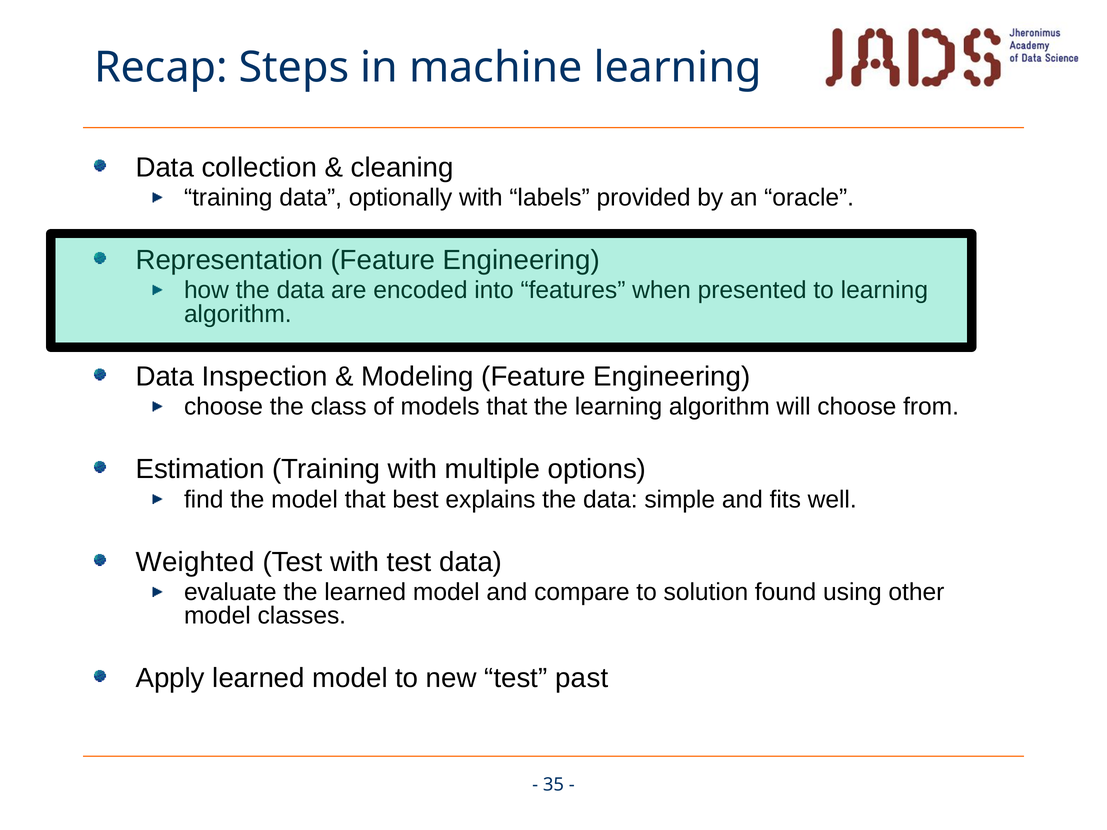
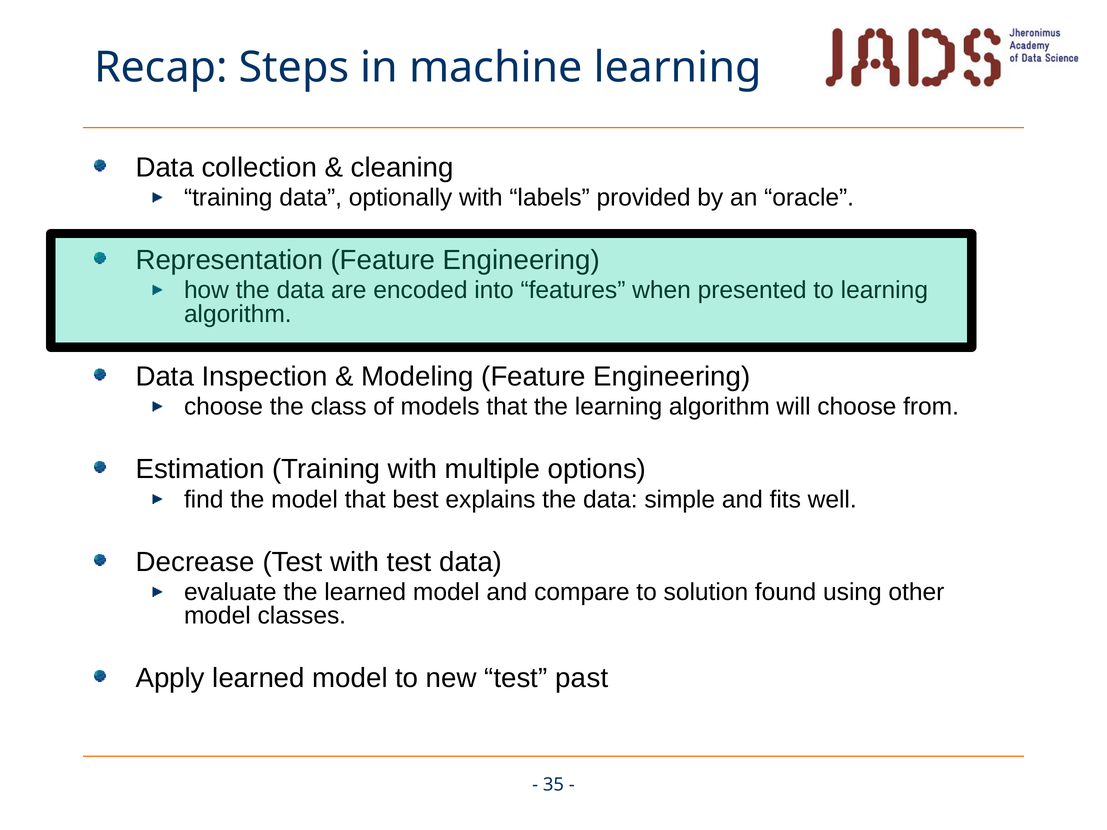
Weighted: Weighted -> Decrease
